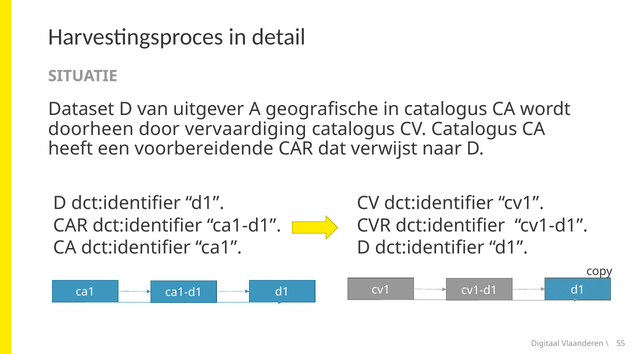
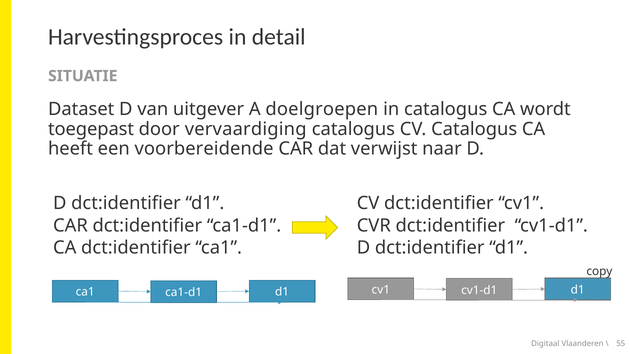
geografische: geografische -> doelgroepen
doorheen: doorheen -> toegepast
